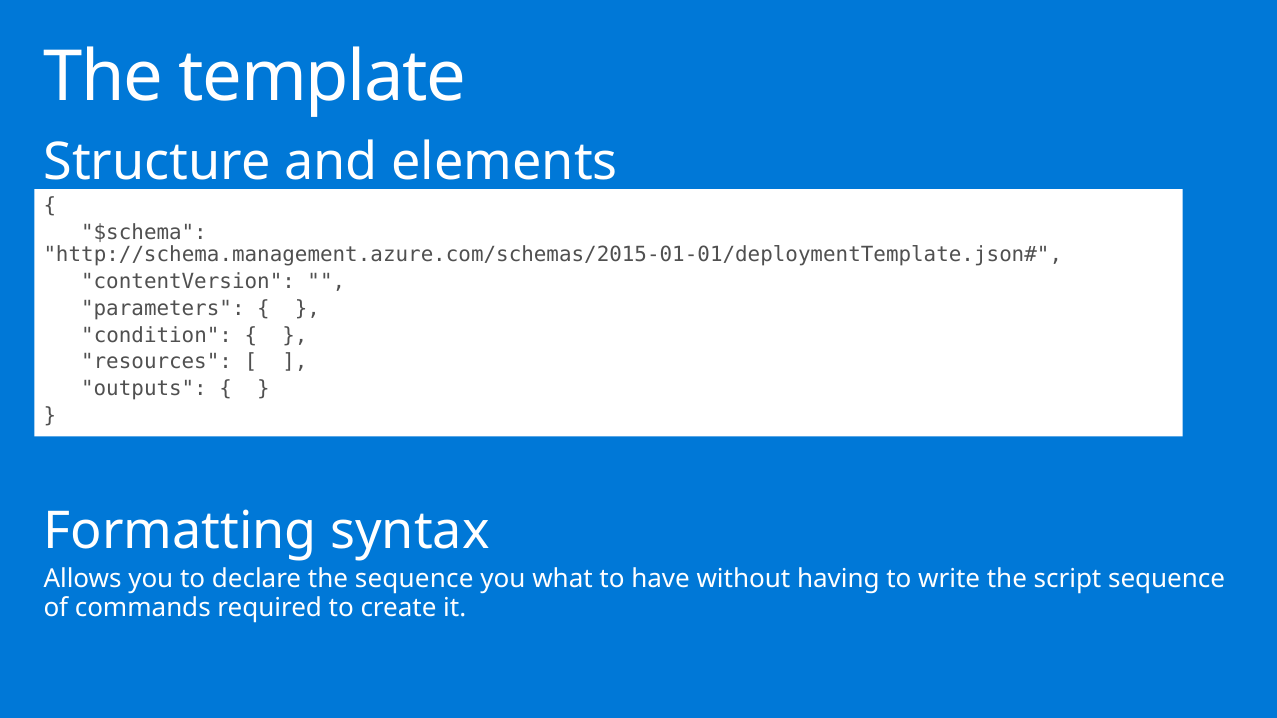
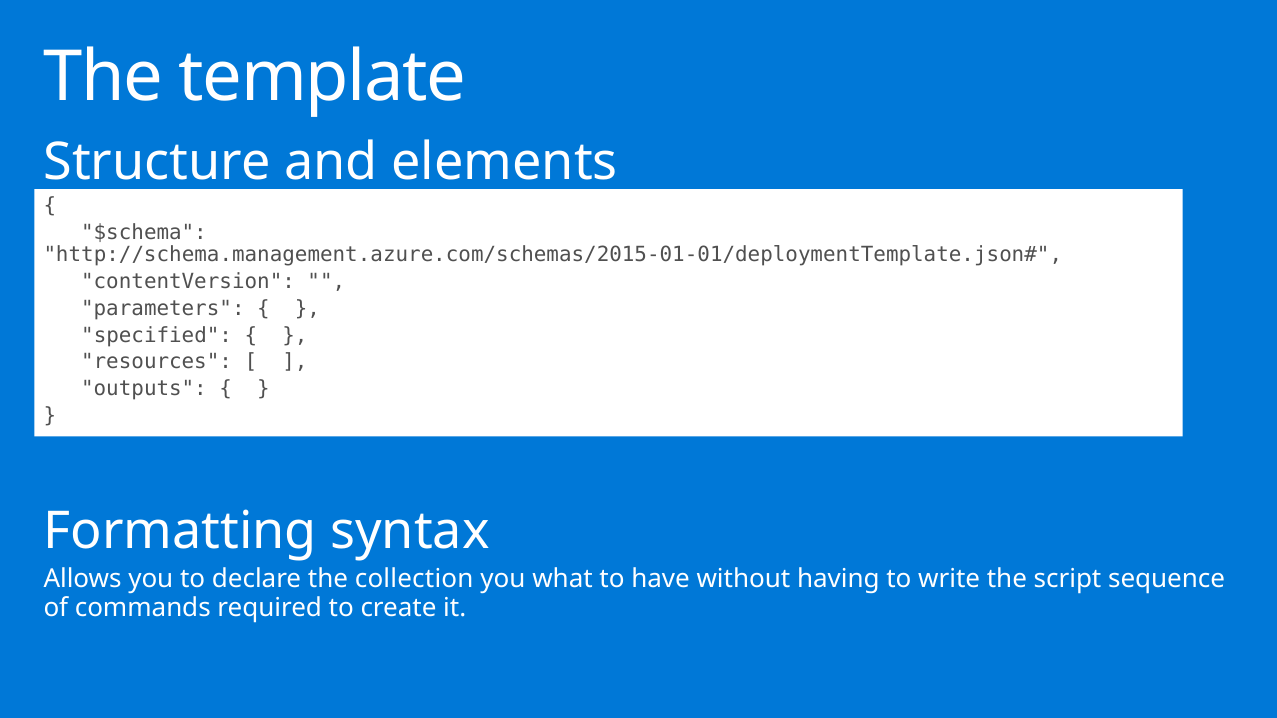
condition: condition -> specified
the sequence: sequence -> collection
